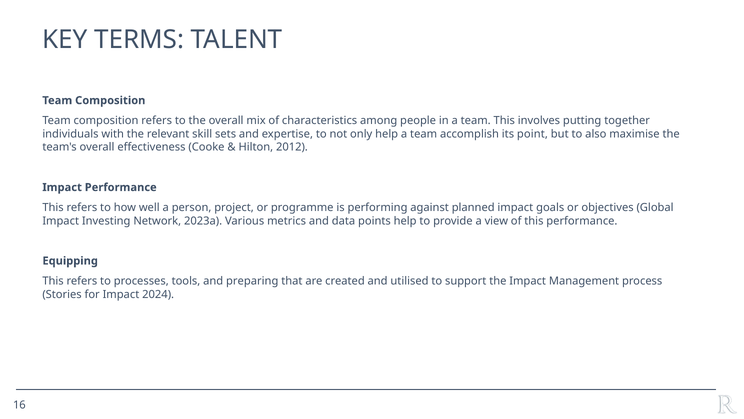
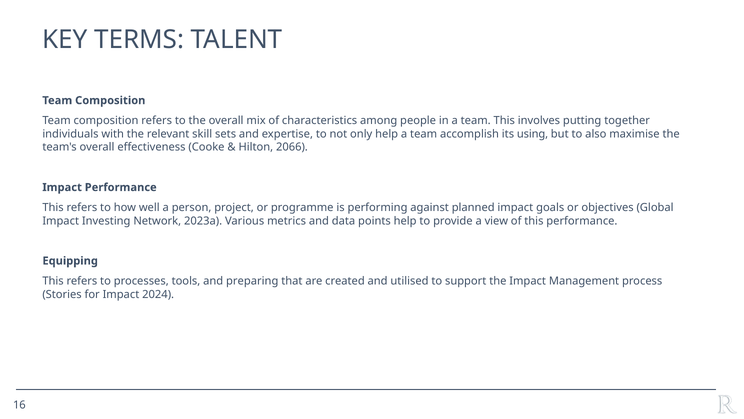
point: point -> using
2012: 2012 -> 2066
